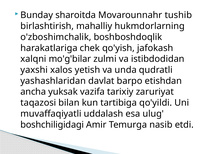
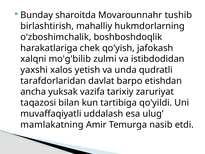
mo'g'bilar: mo'g'bilar -> mo'g'bilib
yashashlaridan: yashashlaridan -> tarafdorlaridan
boshchiligidagi: boshchiligidagi -> mamlakatning
